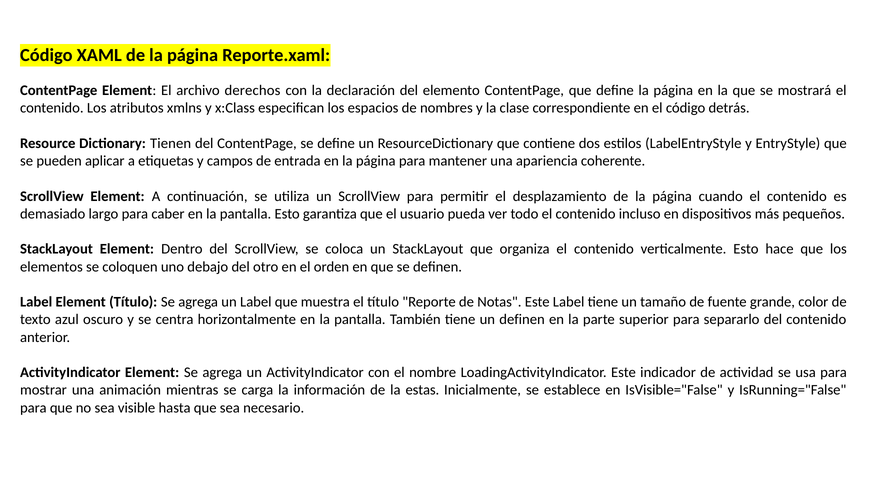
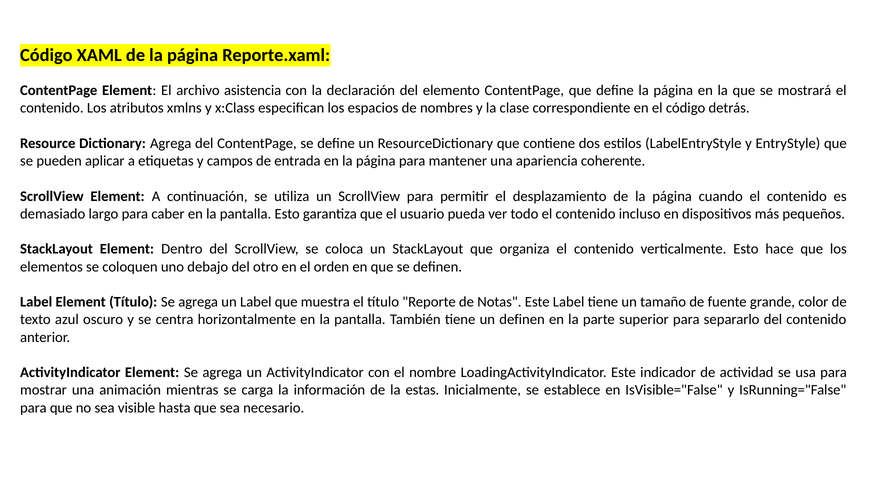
derechos: derechos -> asistencia
Dictionary Tienen: Tienen -> Agrega
